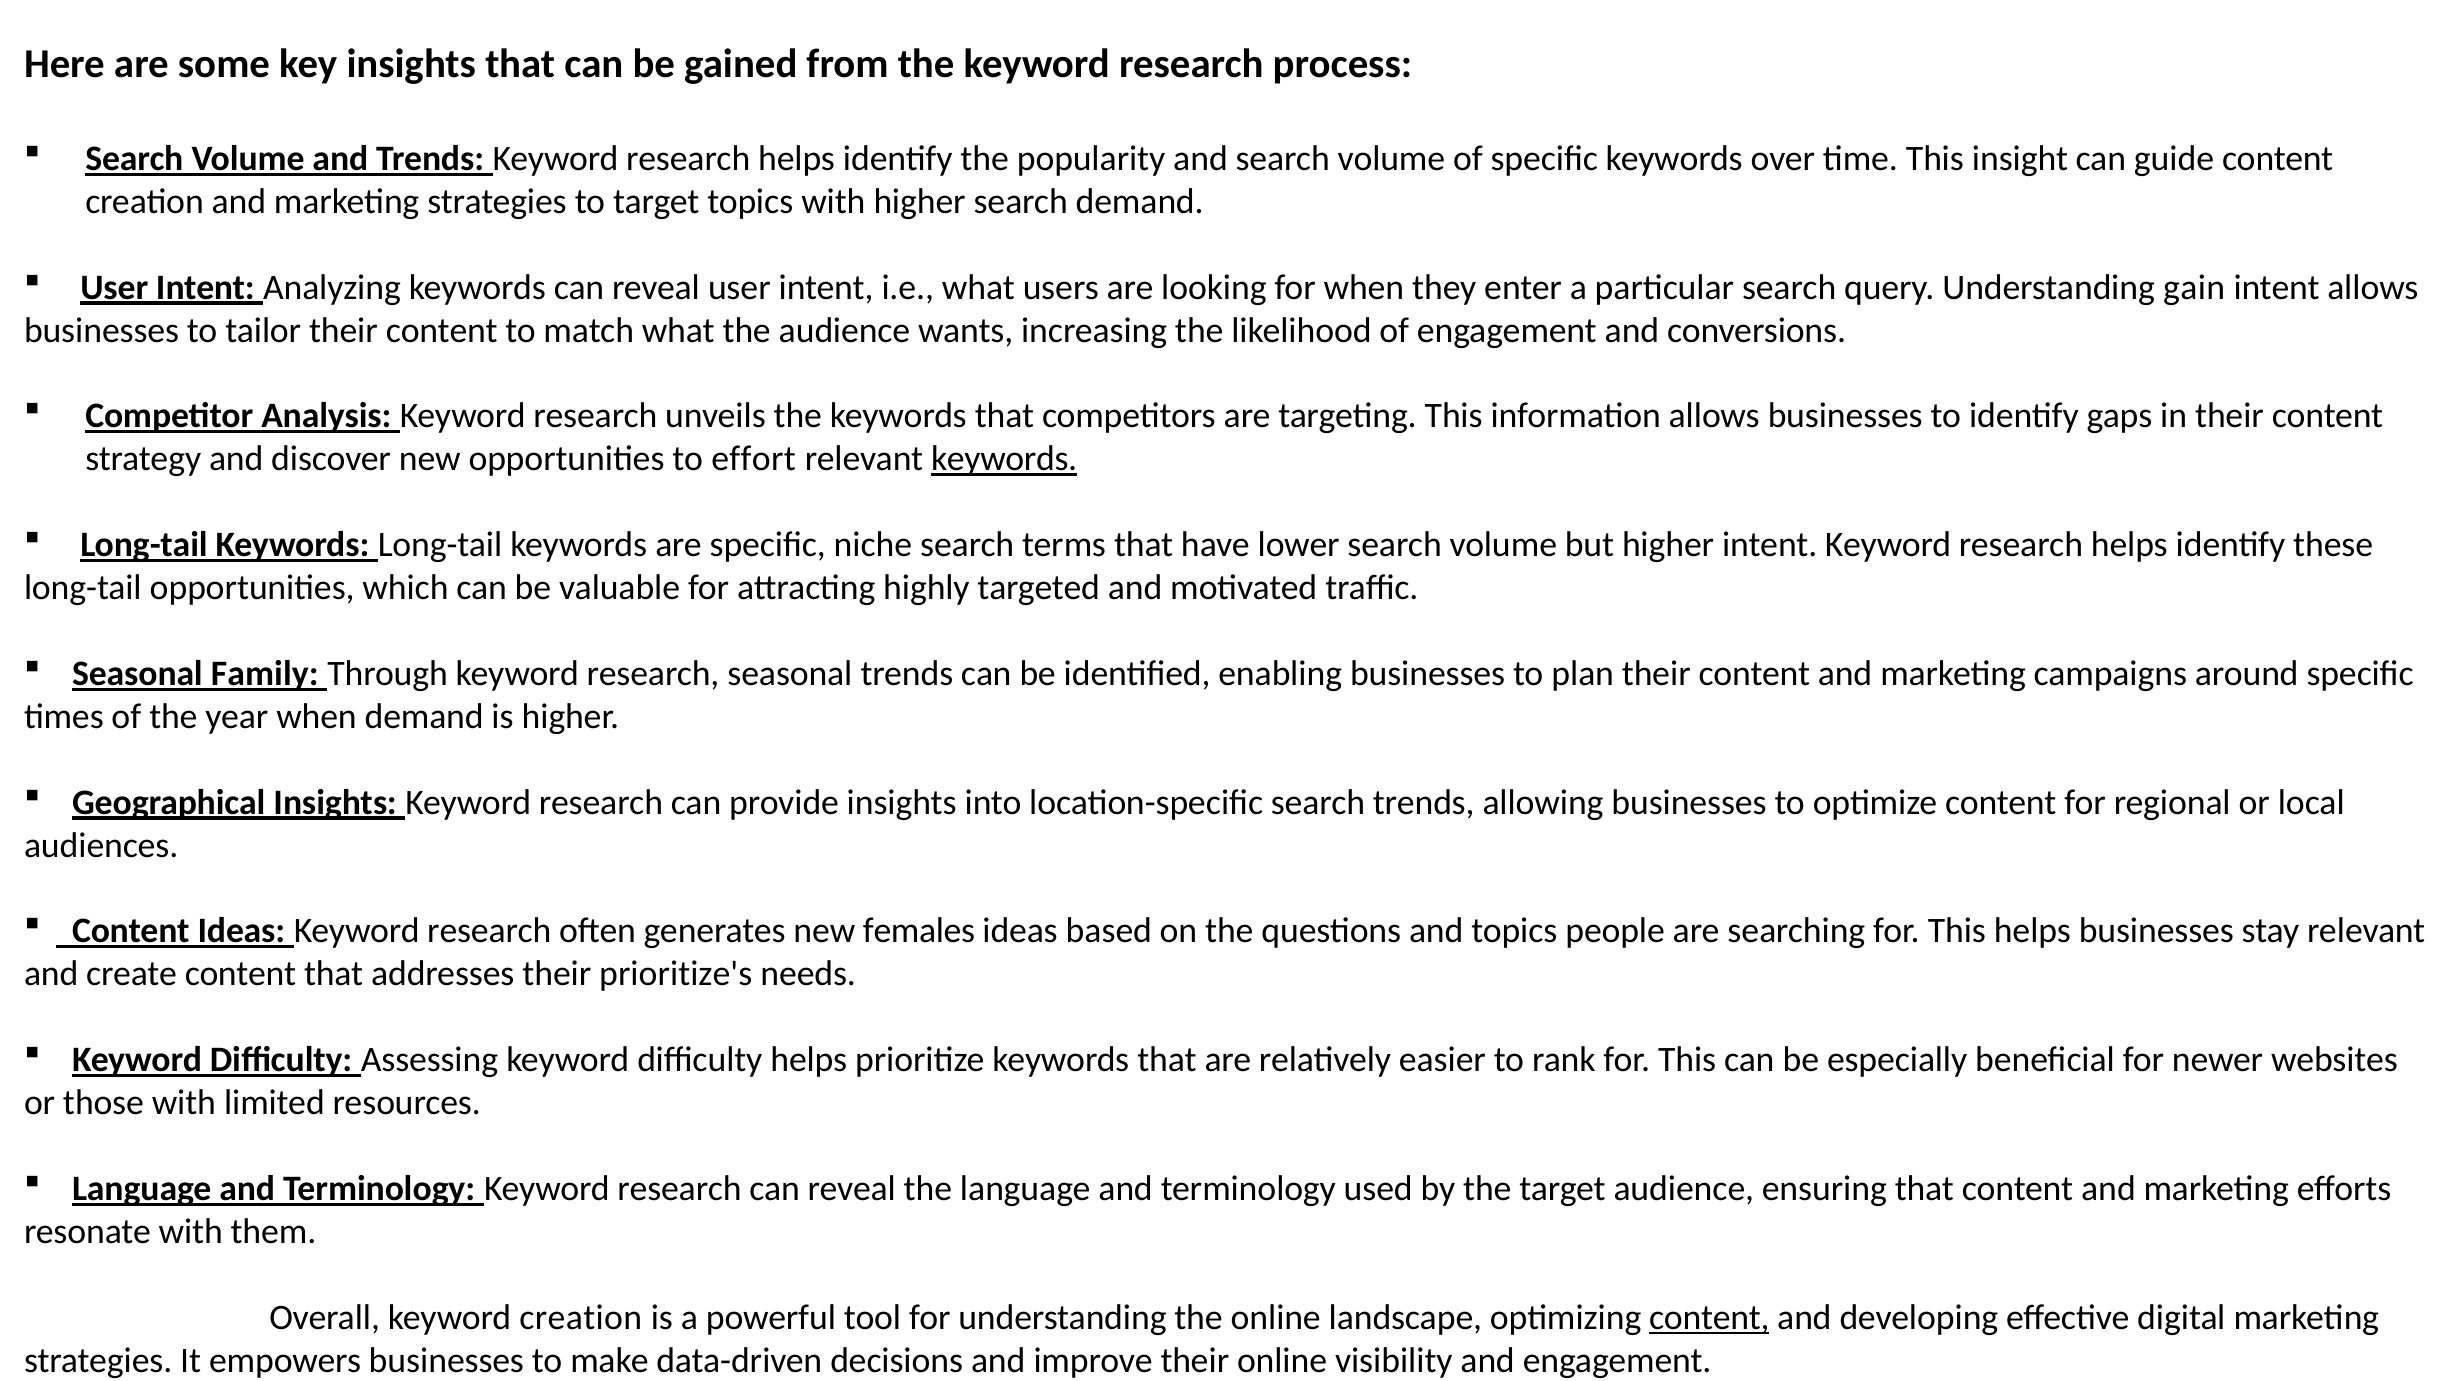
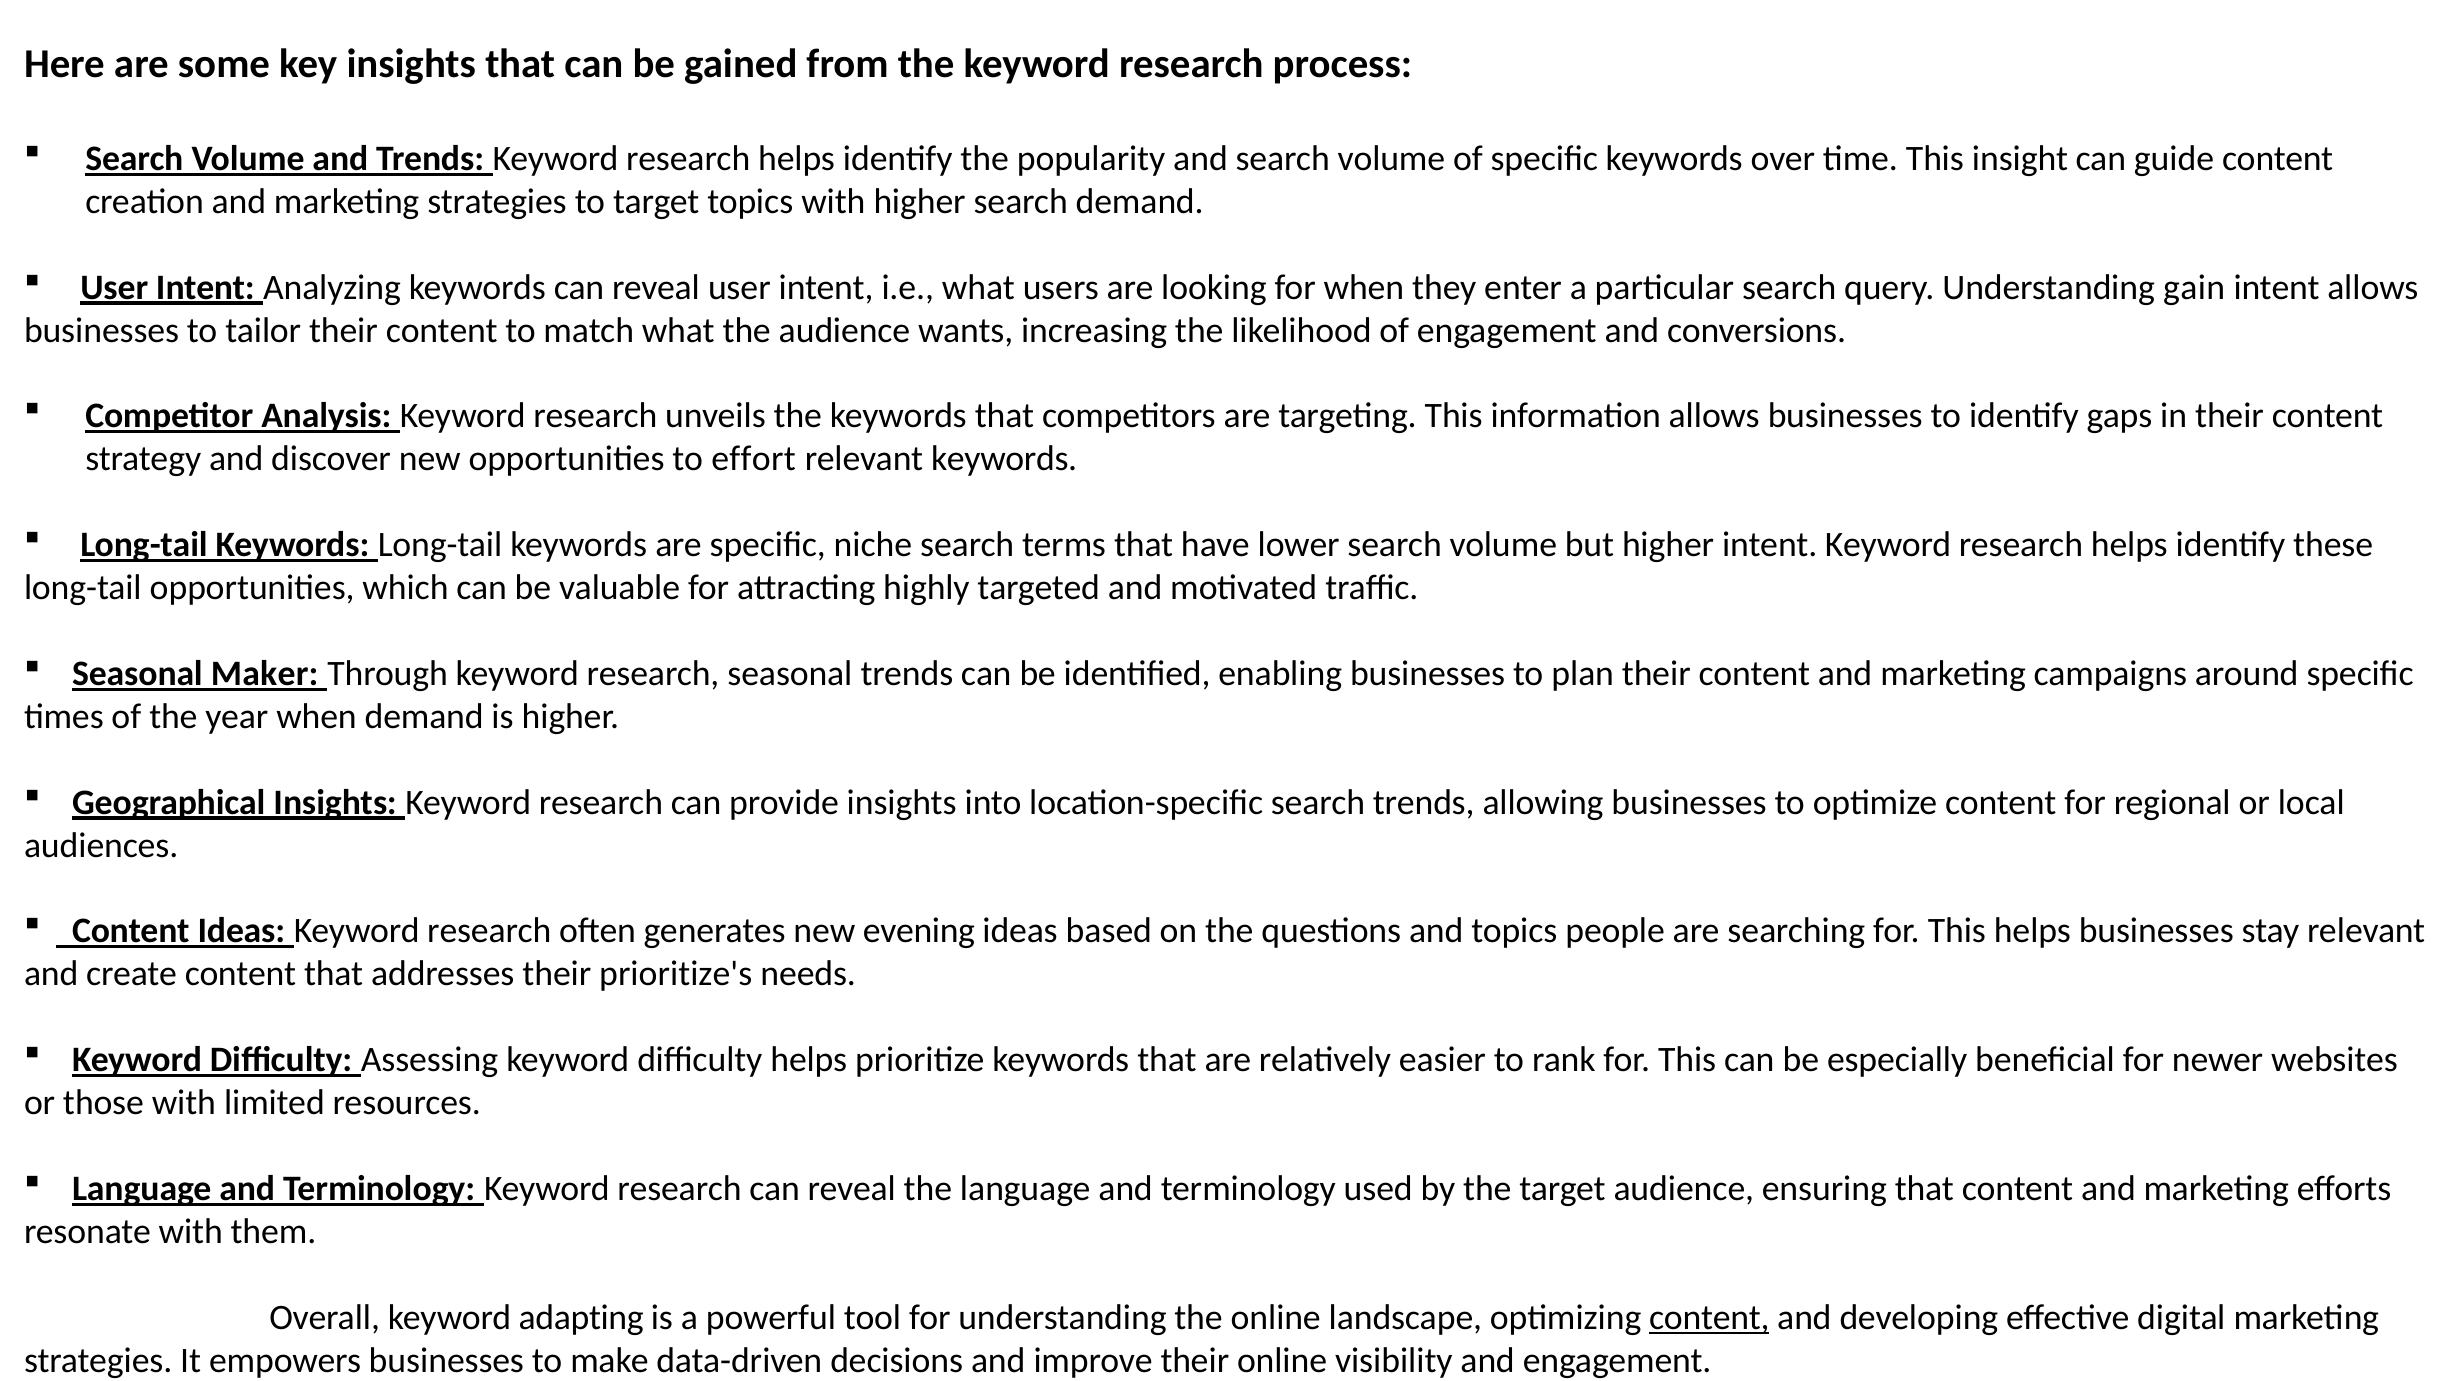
keywords at (1004, 459) underline: present -> none
Family: Family -> Maker
females: females -> evening
keyword creation: creation -> adapting
